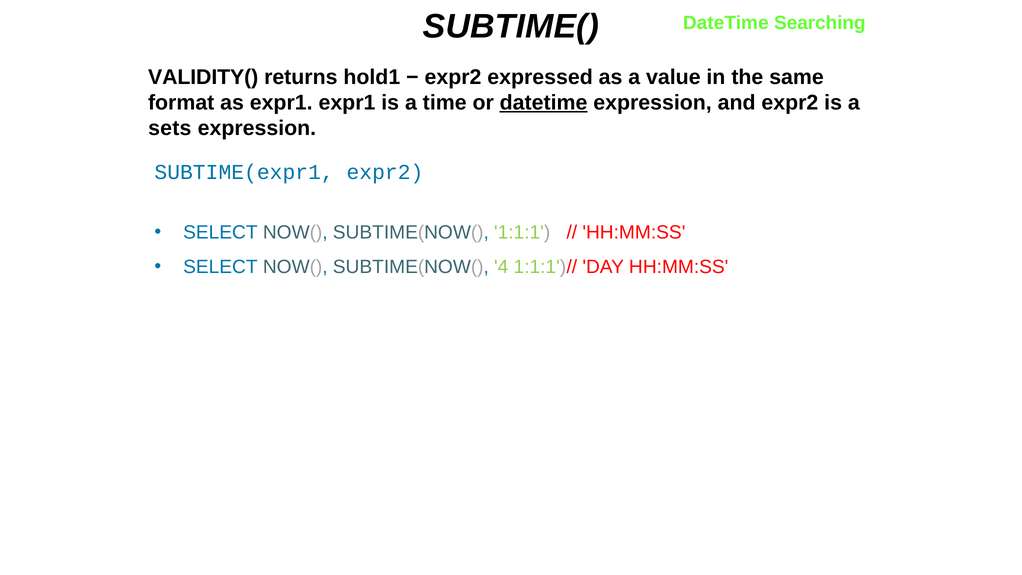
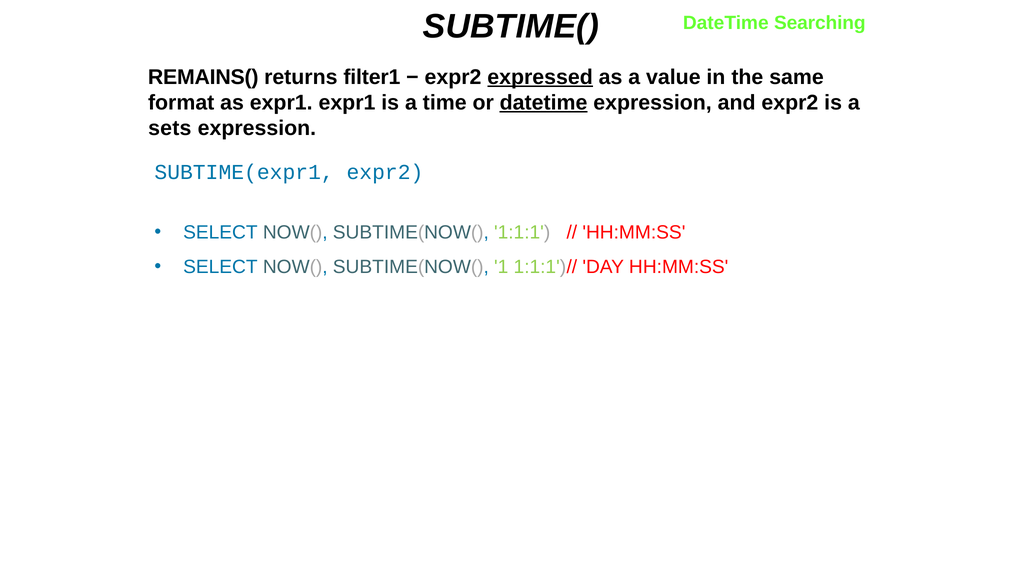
VALIDITY(: VALIDITY( -> REMAINS(
hold1: hold1 -> filter1
expressed underline: none -> present
4: 4 -> 1
